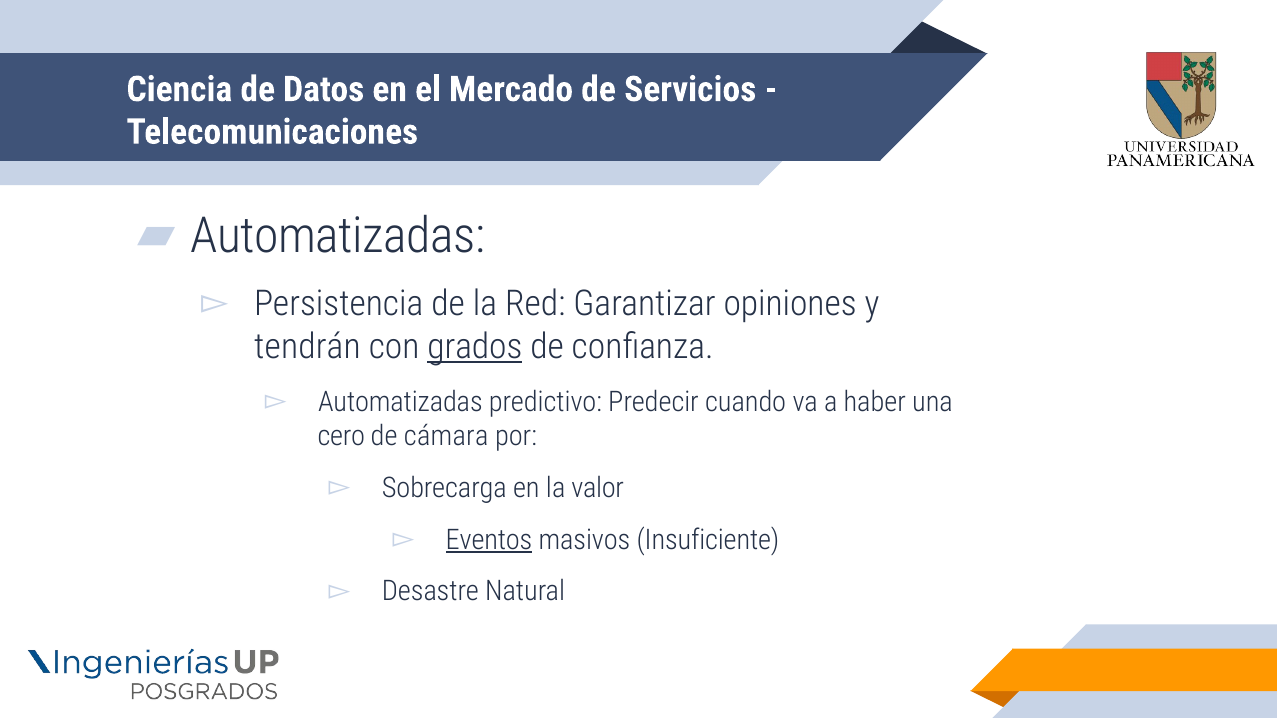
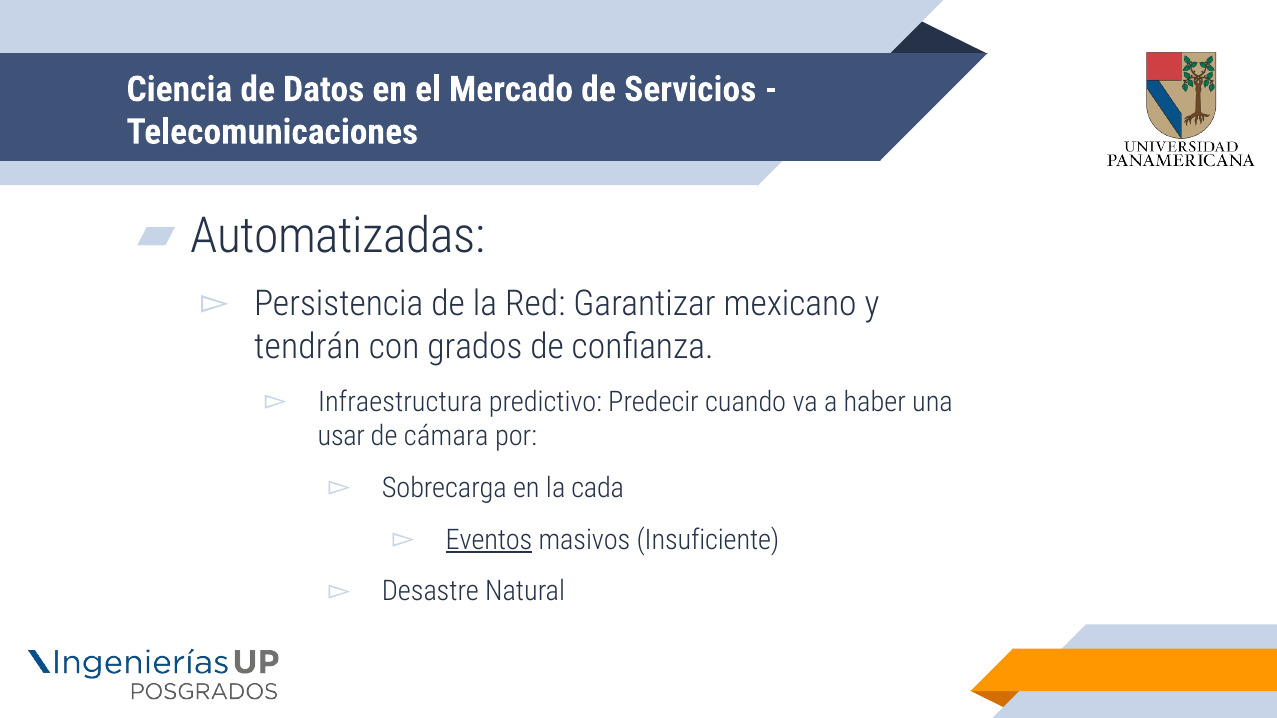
opiniones: opiniones -> mexicano
grados underline: present -> none
Automatizadas at (400, 402): Automatizadas -> Infraestructura
cero: cero -> usar
valor: valor -> cada
